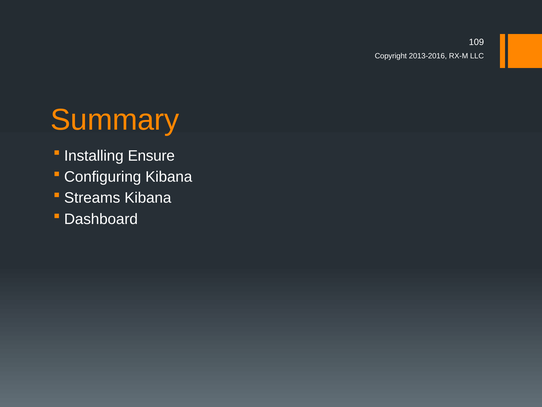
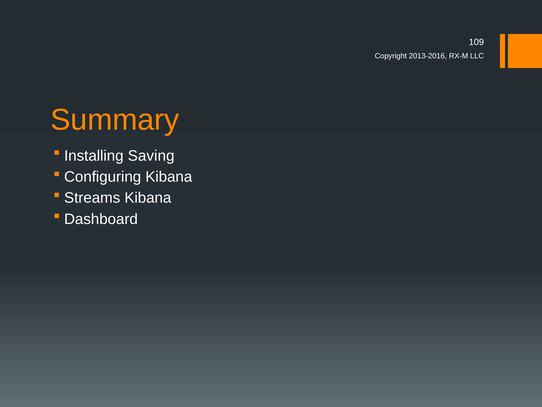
Ensure: Ensure -> Saving
